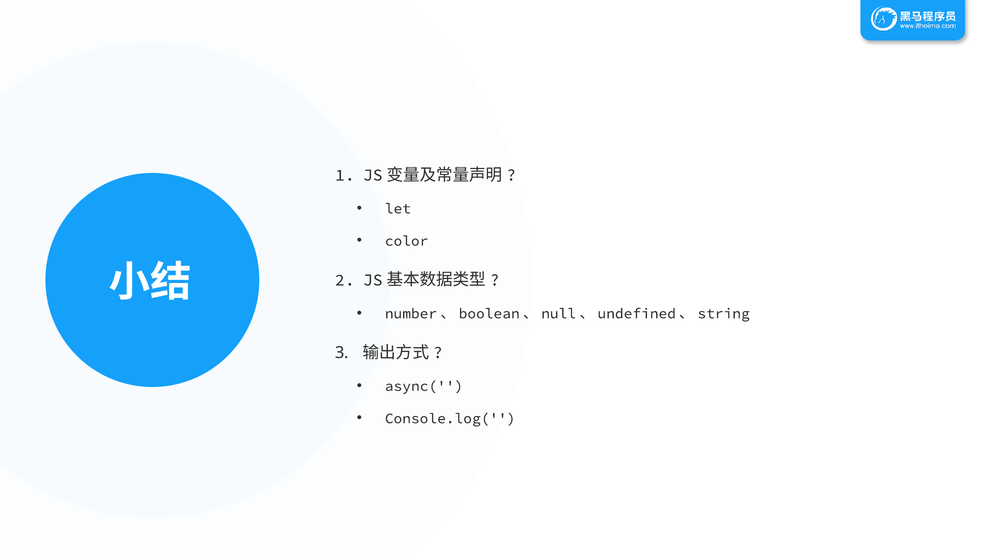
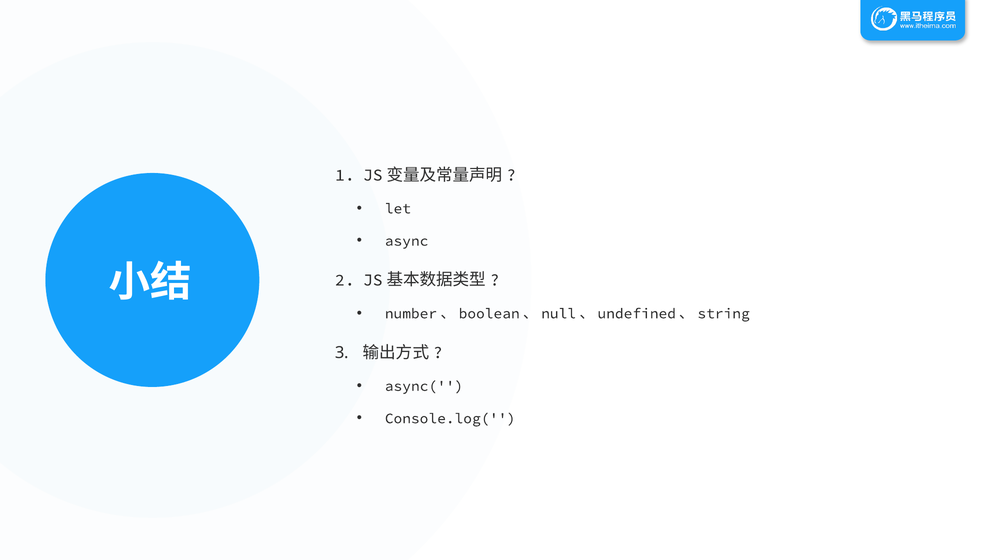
color: color -> async
